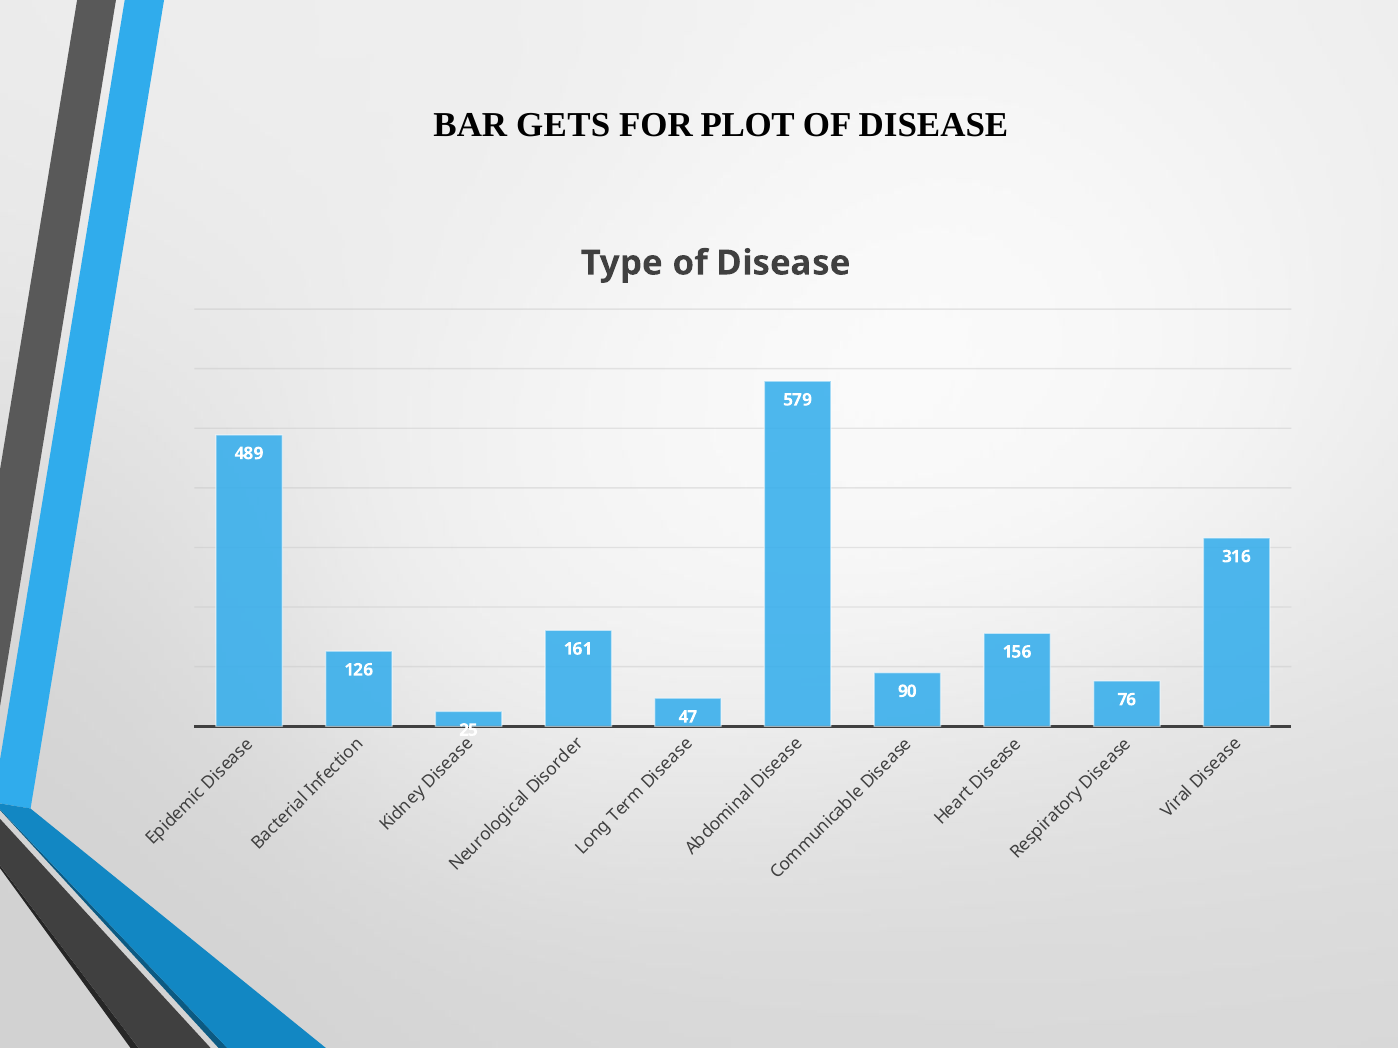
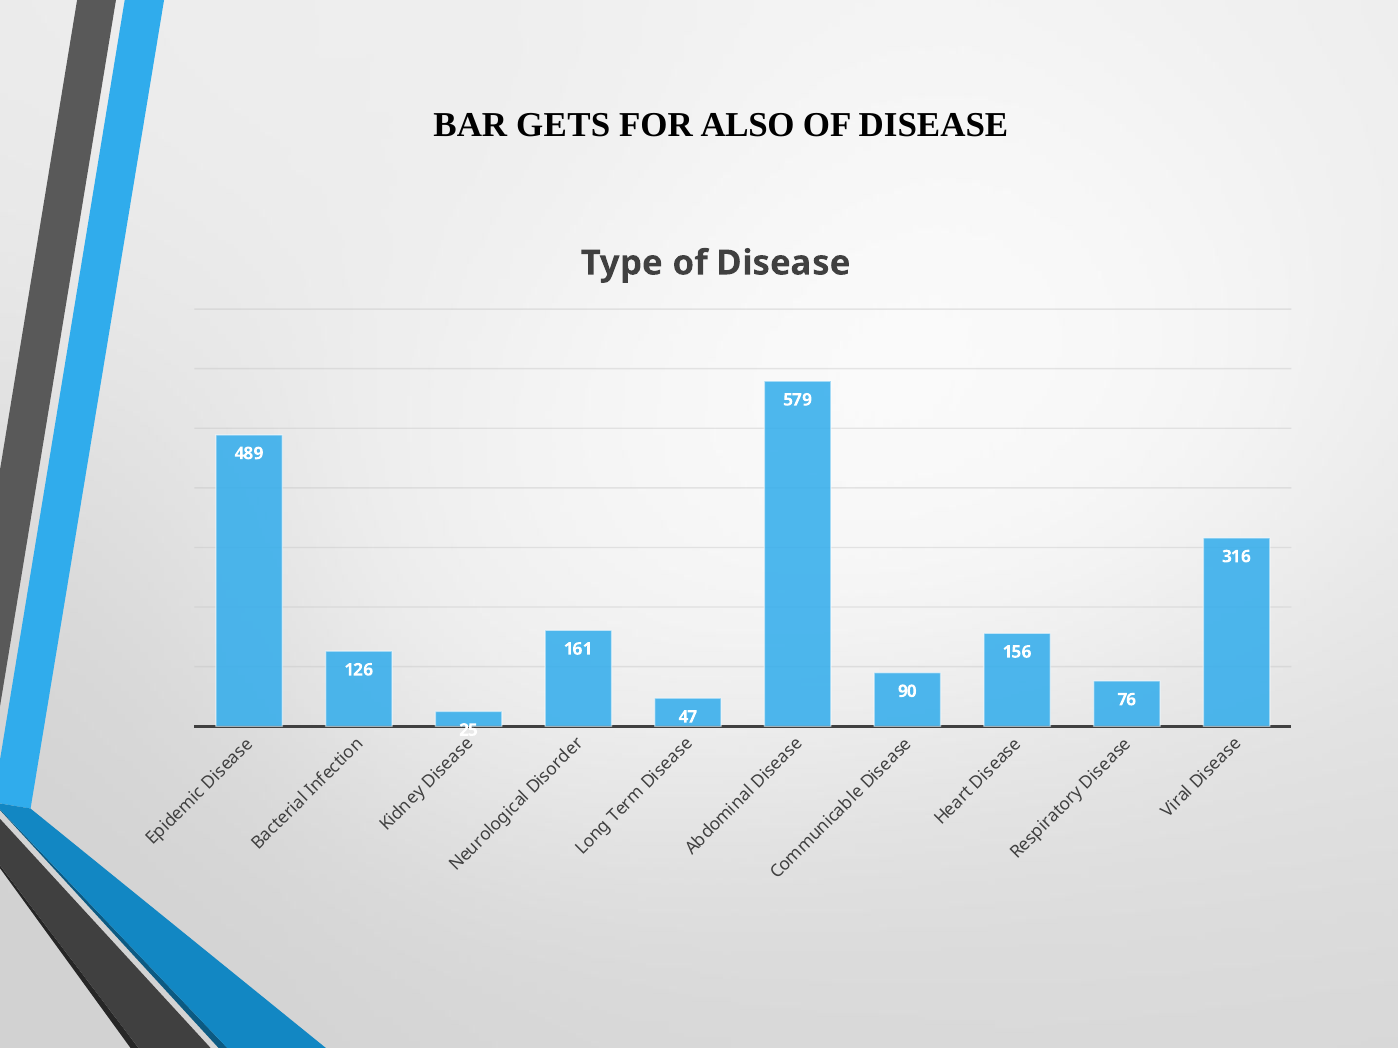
PLOT: PLOT -> ALSO
